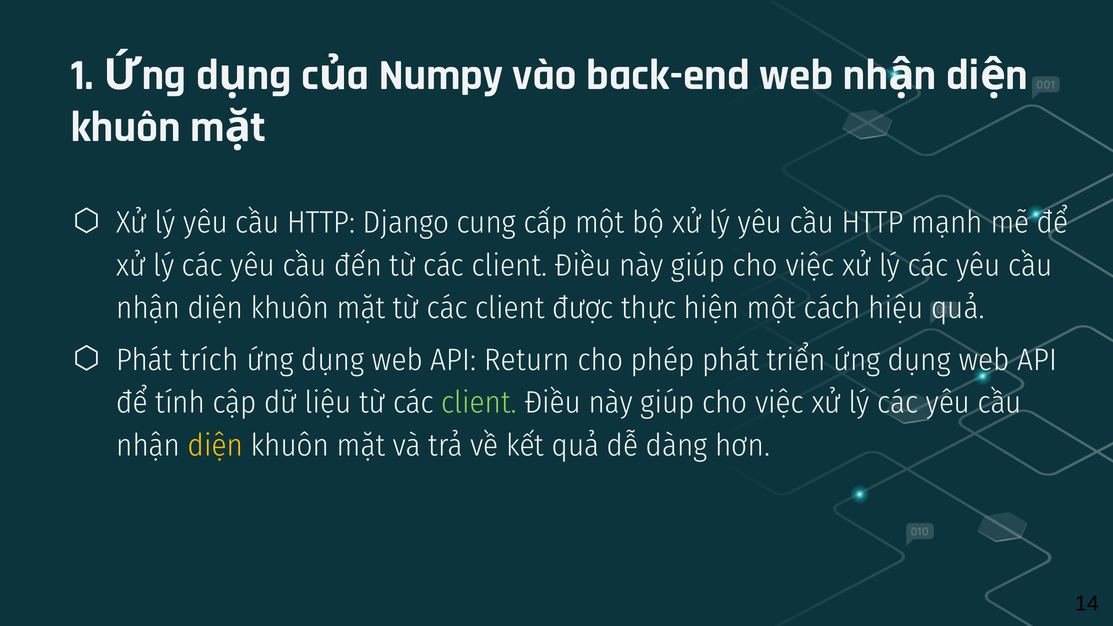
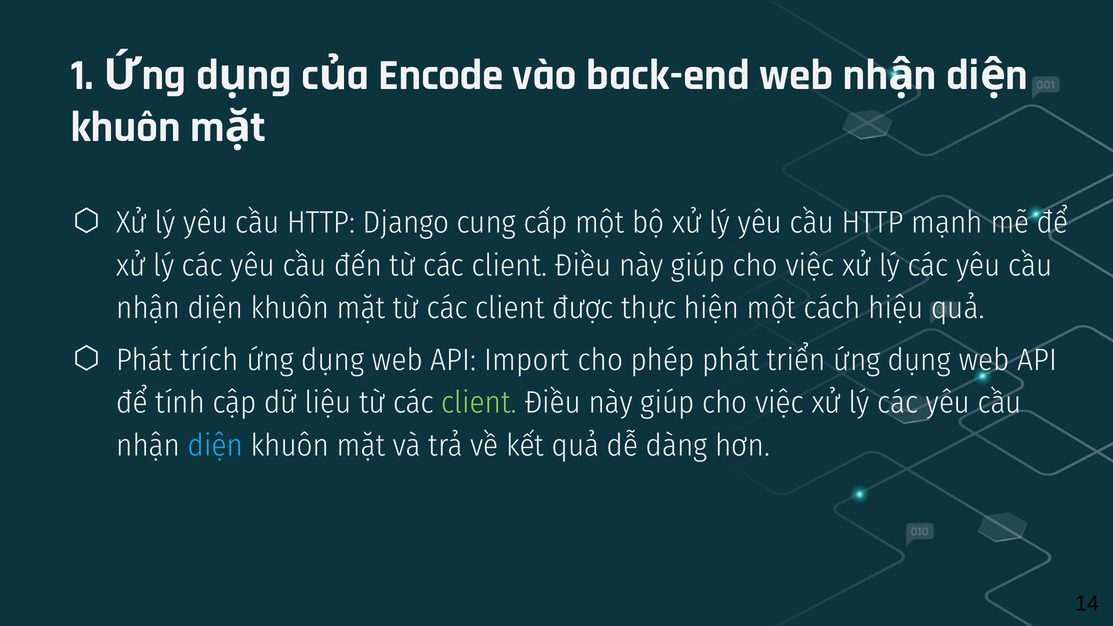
Numpy: Numpy -> Encode
Return: Return -> Import
diện at (215, 445) colour: yellow -> light blue
